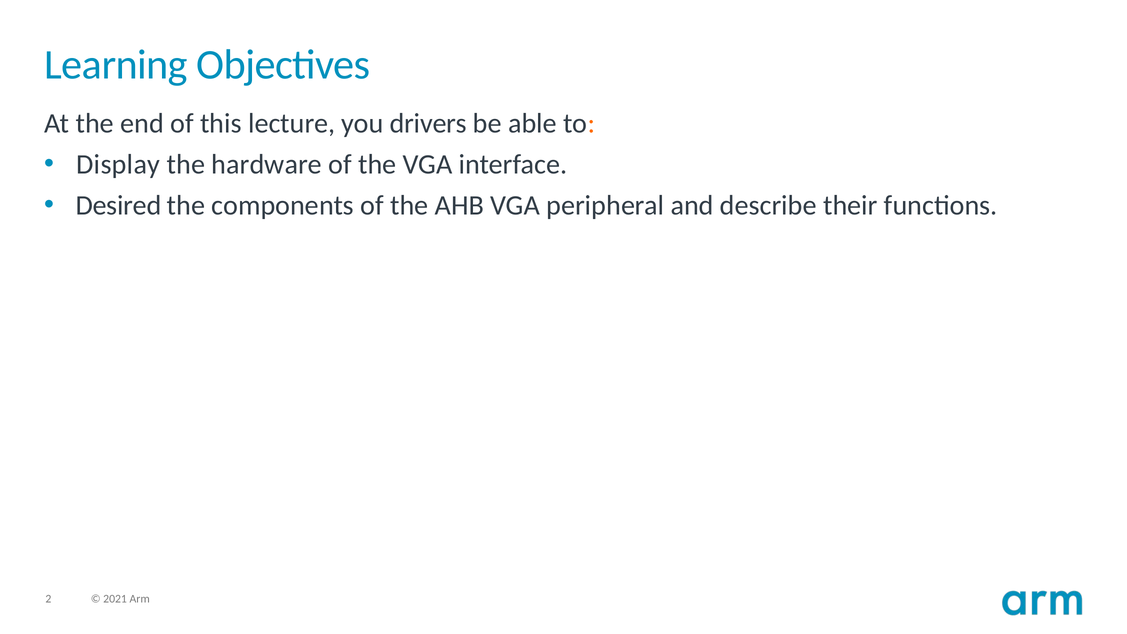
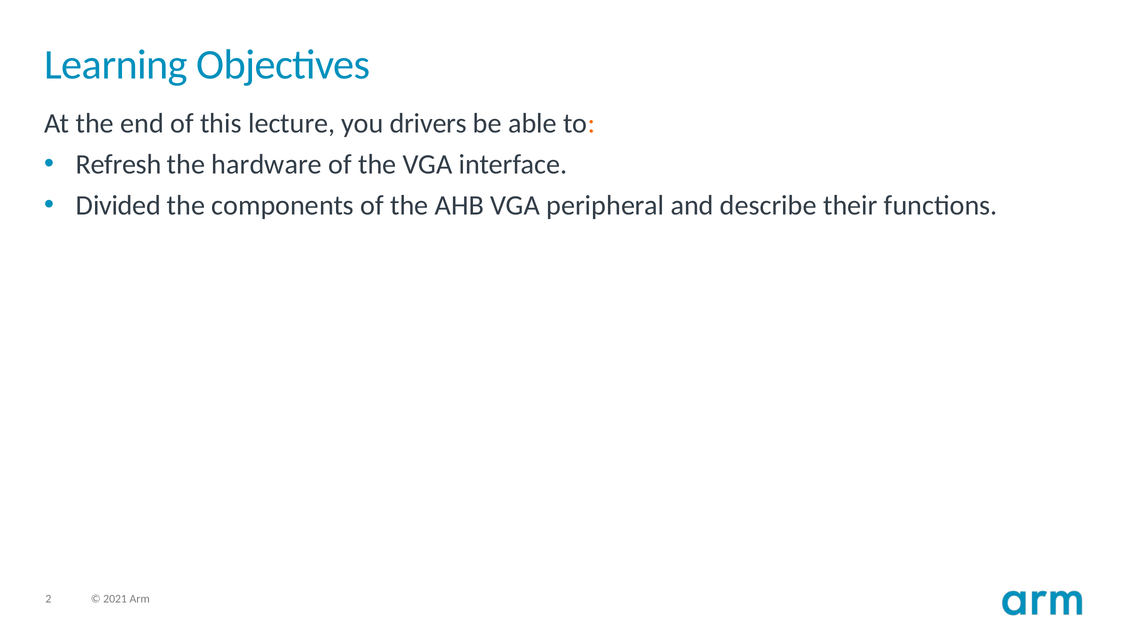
Display: Display -> Refresh
Desired: Desired -> Divided
